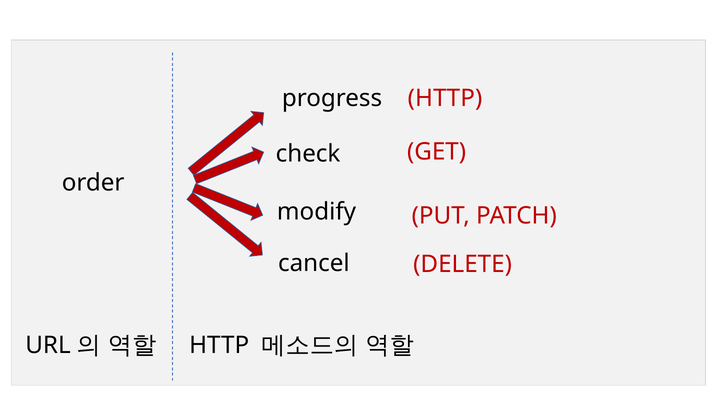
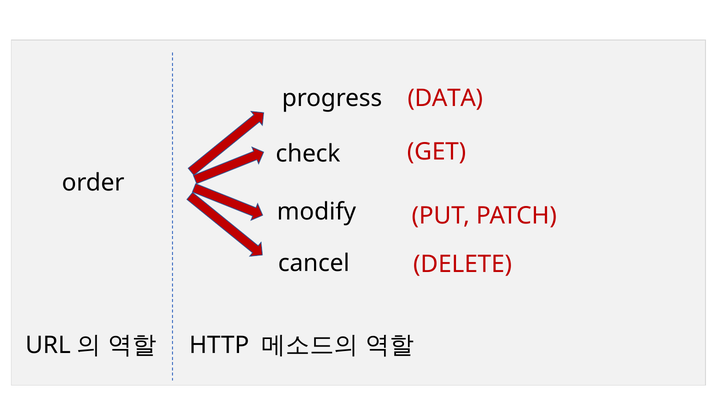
HTTP at (445, 98): HTTP -> DATA
